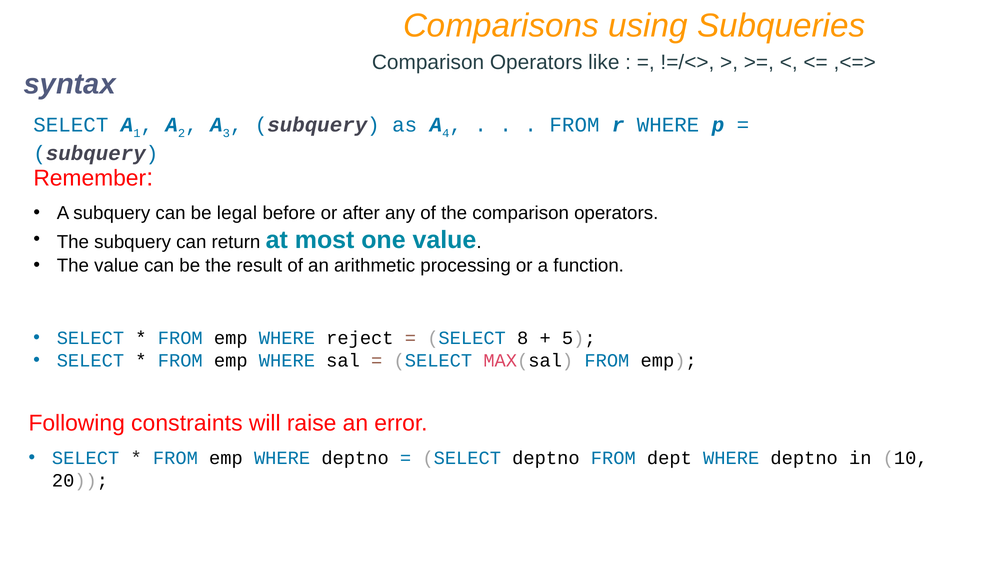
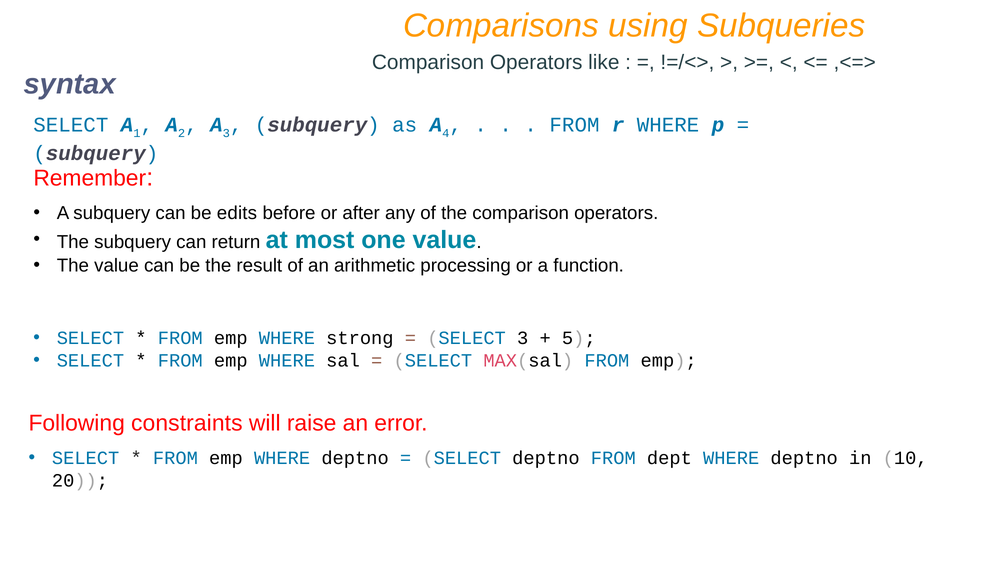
legal: legal -> edits
reject: reject -> strong
SELECT 8: 8 -> 3
